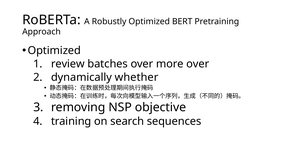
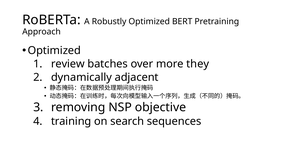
more over: over -> they
whether: whether -> adjacent
